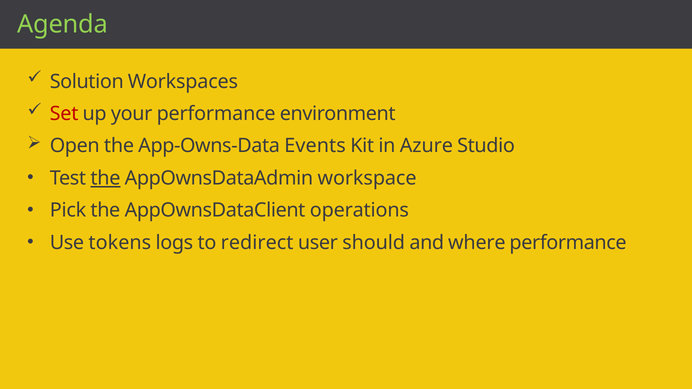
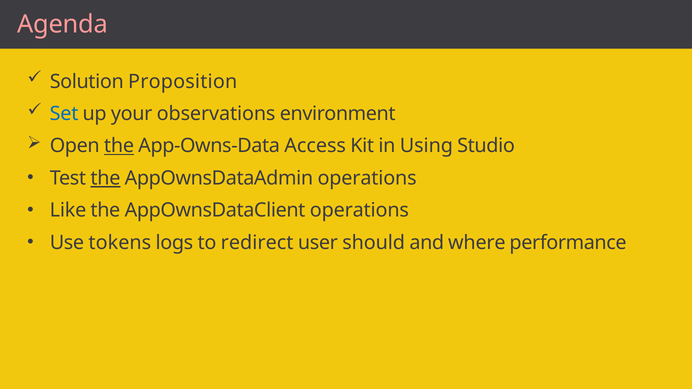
Agenda colour: light green -> pink
Workspaces: Workspaces -> Proposition
Set colour: red -> blue
your performance: performance -> observations
the at (119, 146) underline: none -> present
Events: Events -> Access
Azure: Azure -> Using
AppOwnsDataAdmin workspace: workspace -> operations
Pick: Pick -> Like
